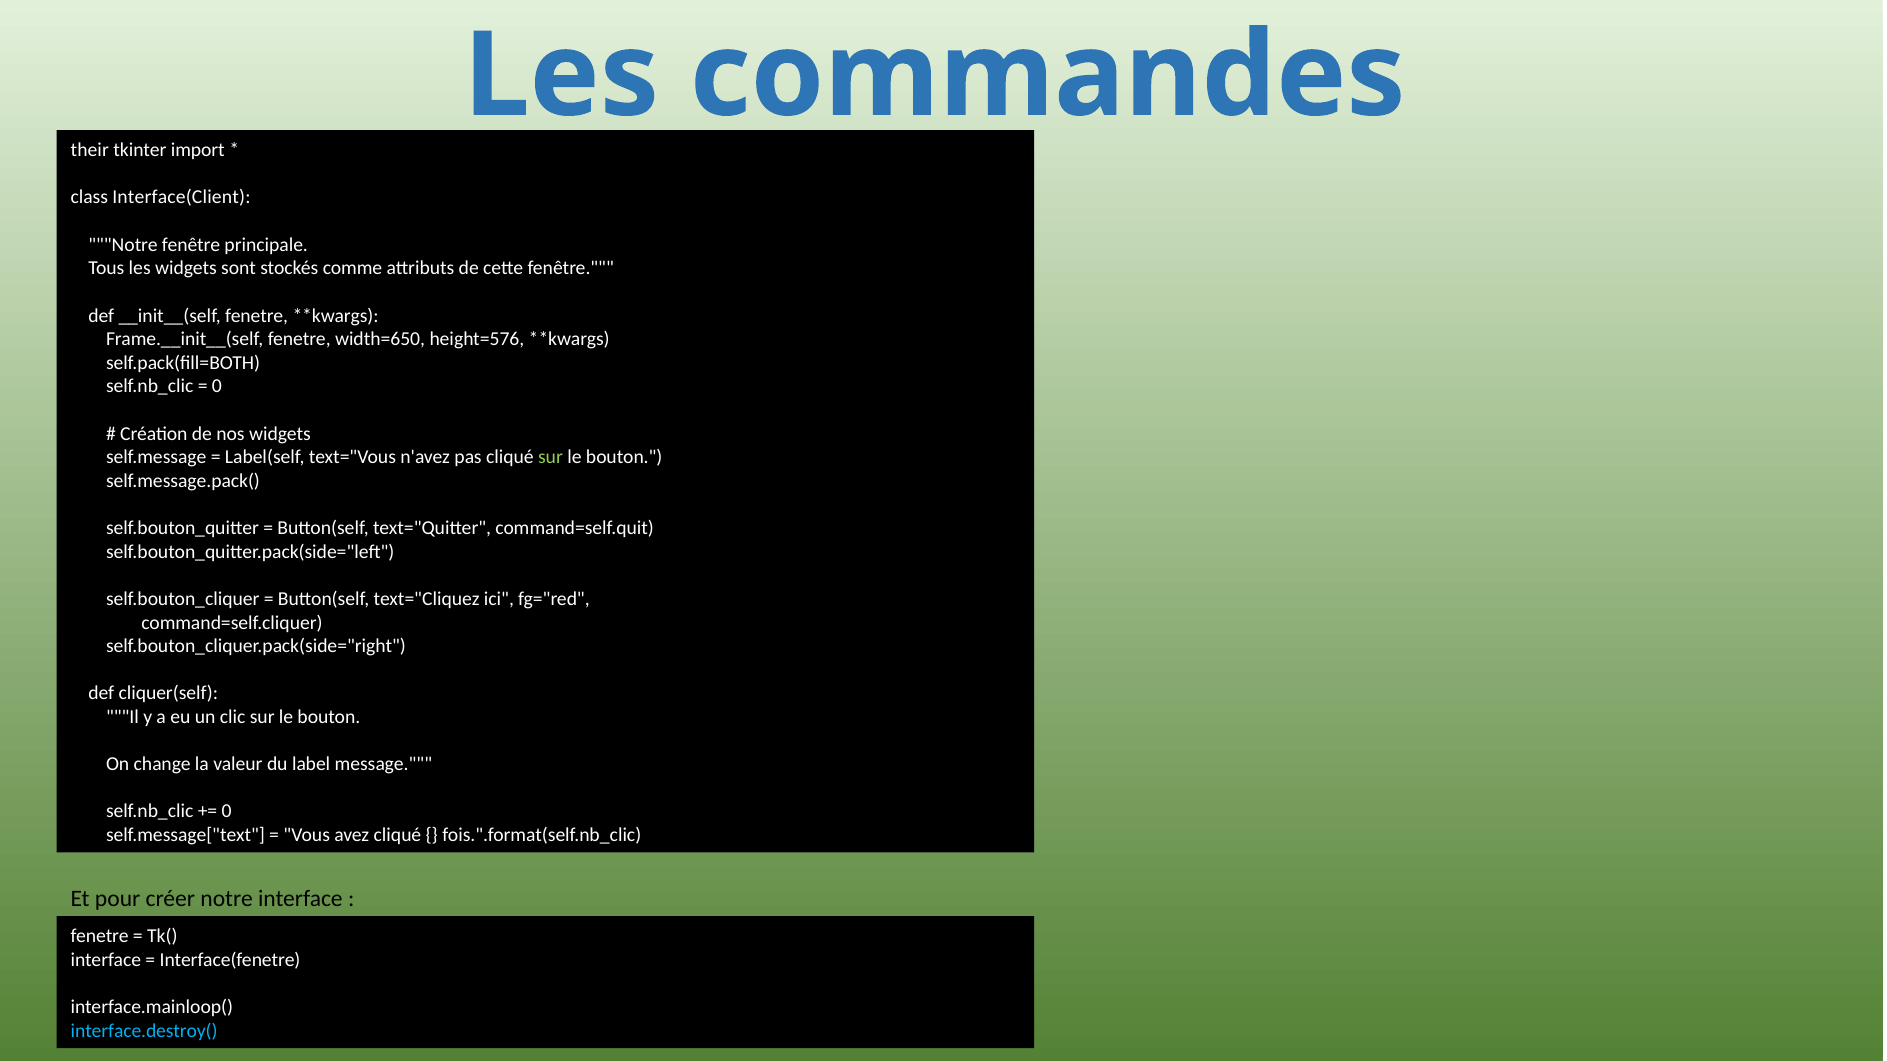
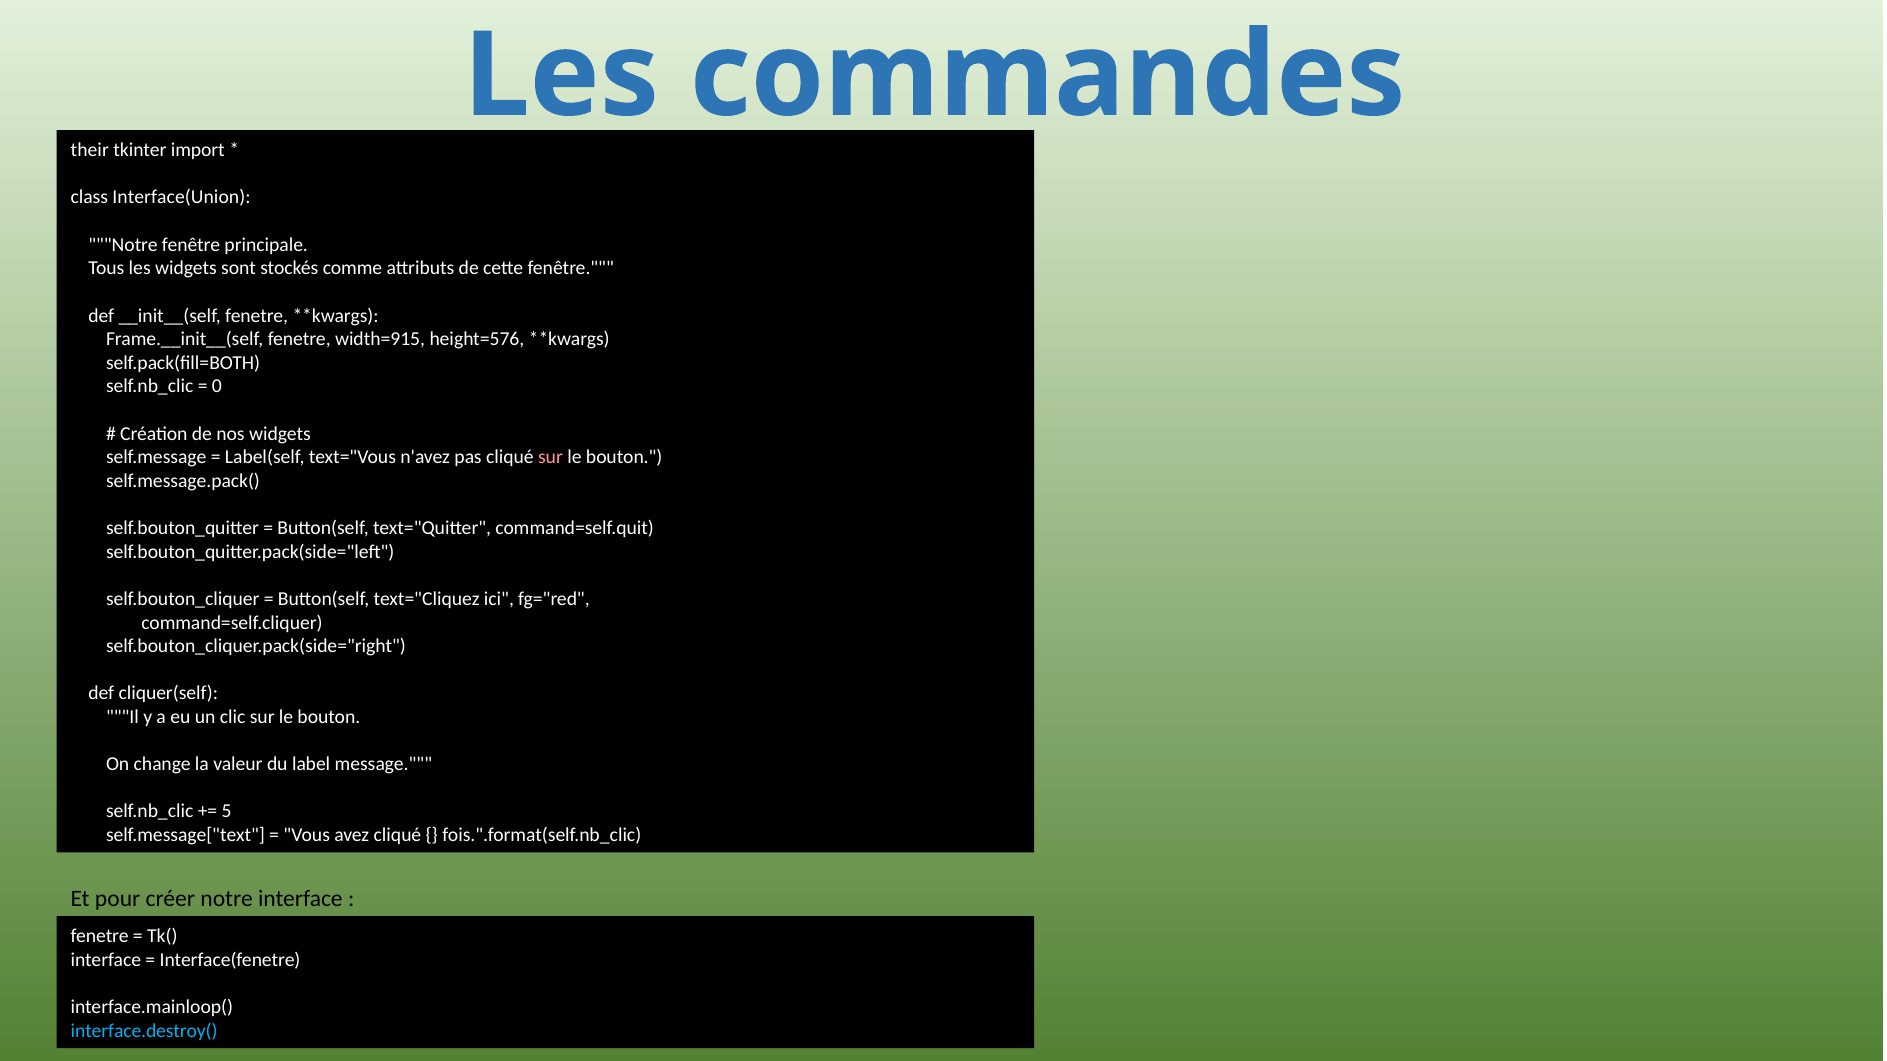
Interface(Client: Interface(Client -> Interface(Union
width=650: width=650 -> width=915
sur at (550, 457) colour: light green -> pink
0 at (227, 812): 0 -> 5
